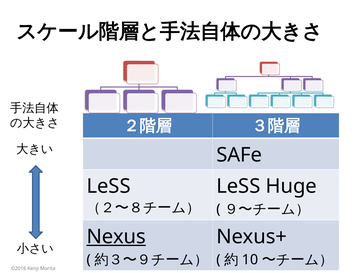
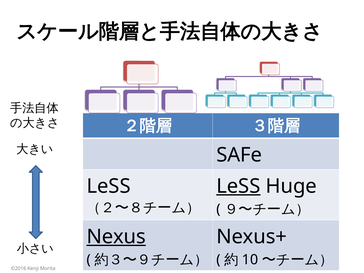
LeSS at (238, 186) underline: none -> present
